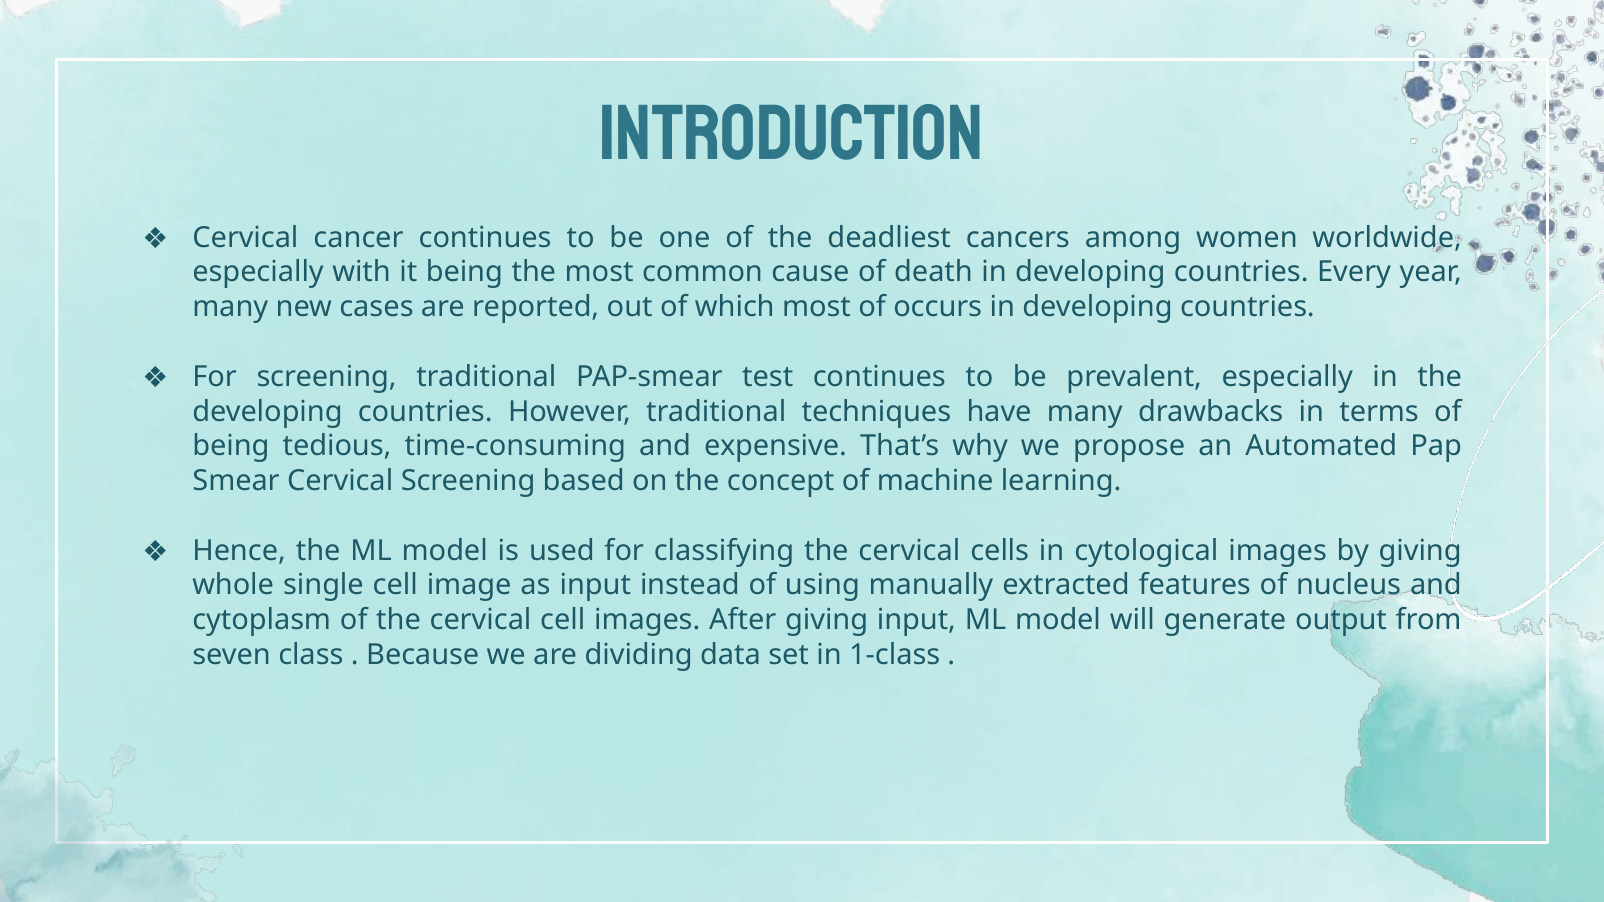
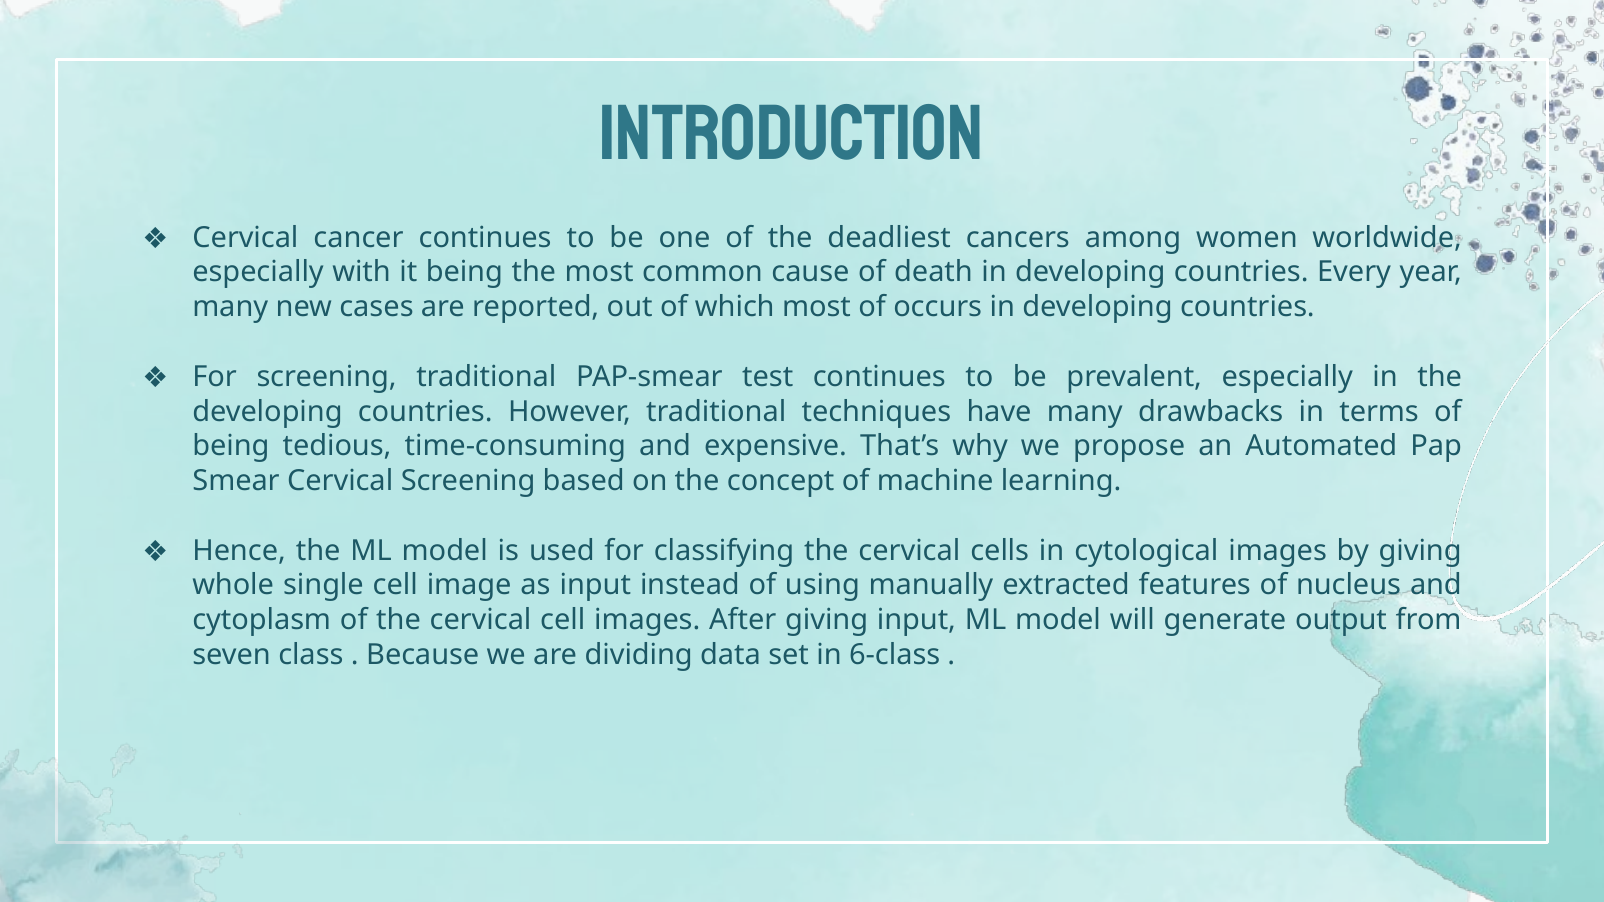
1-class: 1-class -> 6-class
